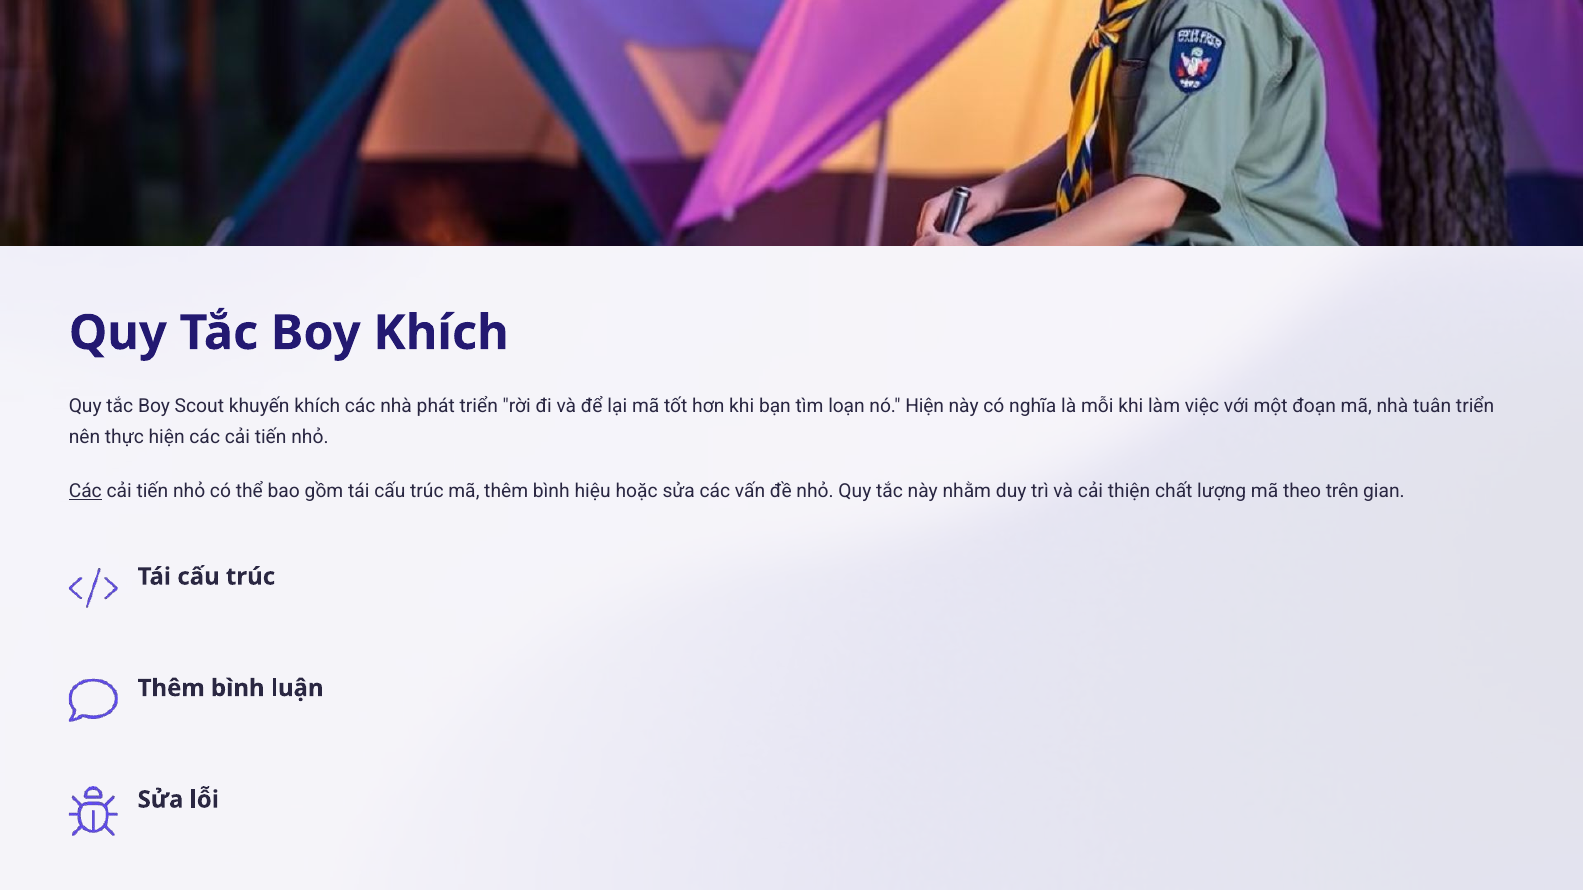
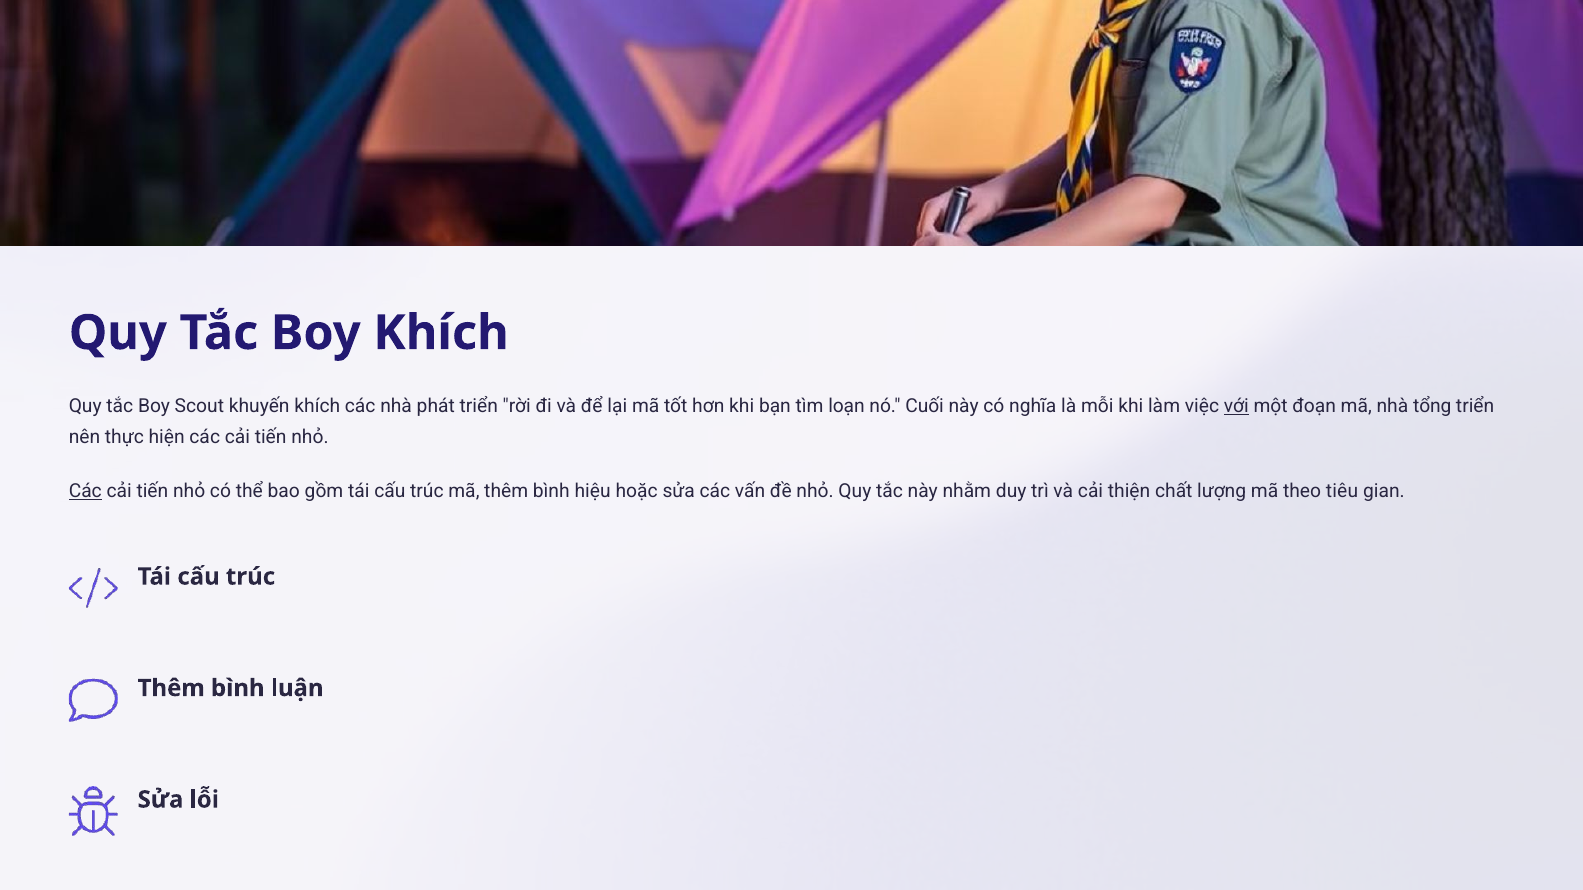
nó Hiện: Hiện -> Cuối
với underline: none -> present
tuân: tuân -> tổng
trên: trên -> tiêu
